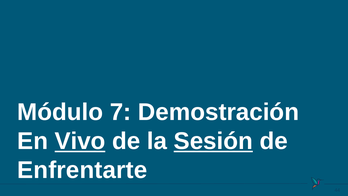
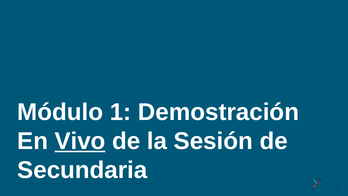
7: 7 -> 1
Sesión underline: present -> none
Enfrentarte: Enfrentarte -> Secundaria
